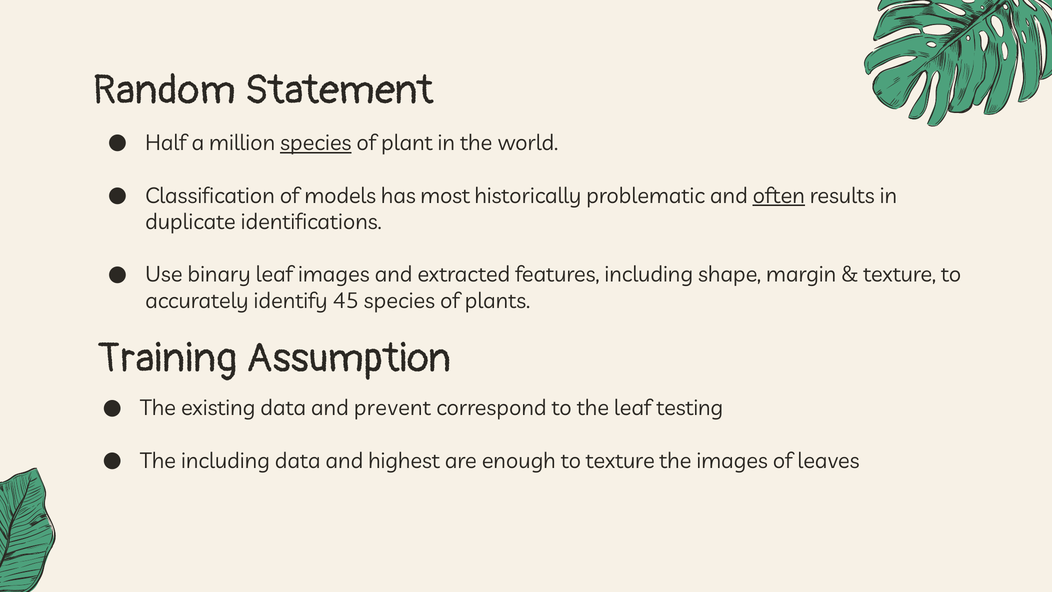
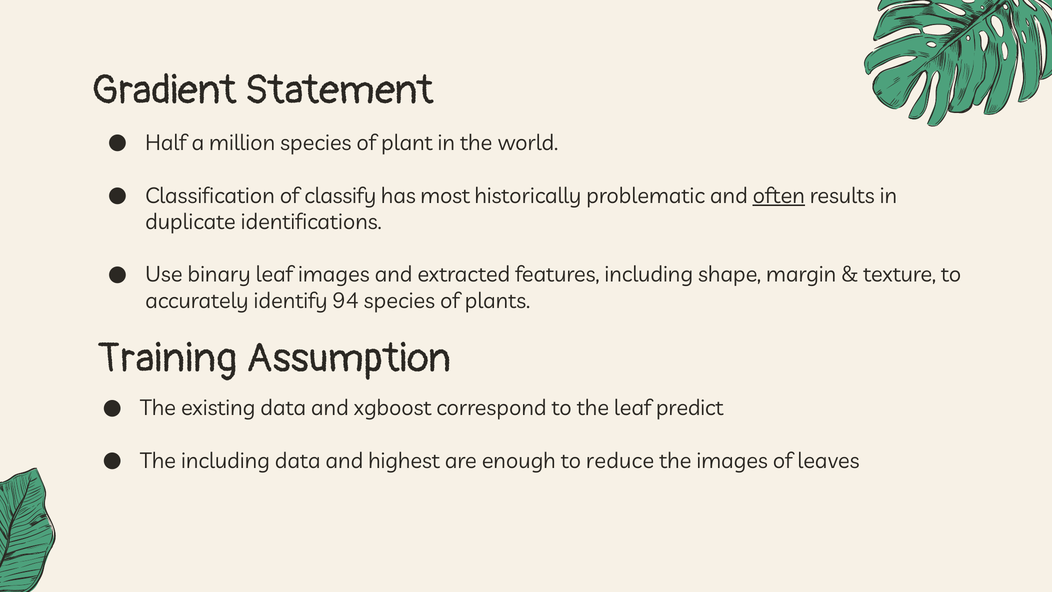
Random: Random -> Gradient
species at (316, 143) underline: present -> none
models: models -> classify
45: 45 -> 94
prevent: prevent -> xgboost
testing: testing -> predict
to texture: texture -> reduce
